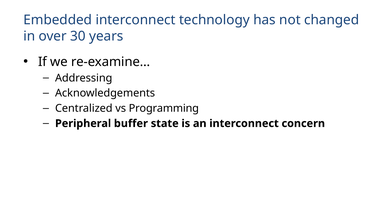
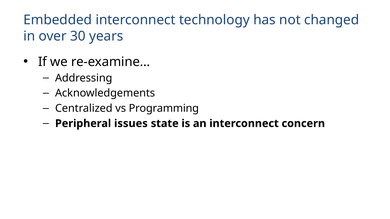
buffer: buffer -> issues
